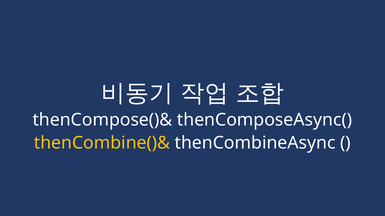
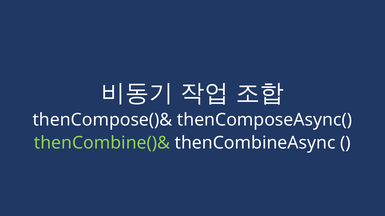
thenCombine()& colour: yellow -> light green
